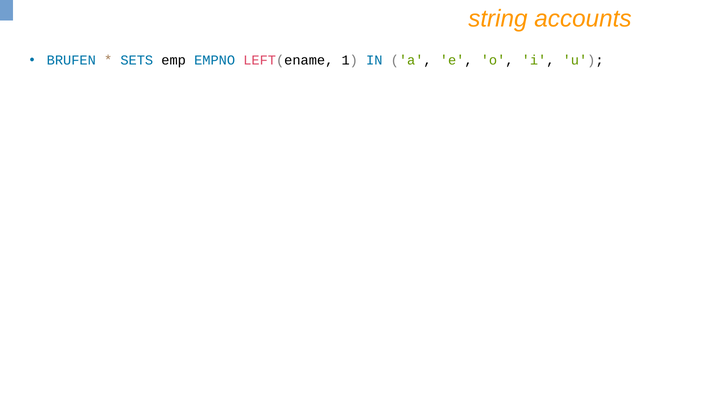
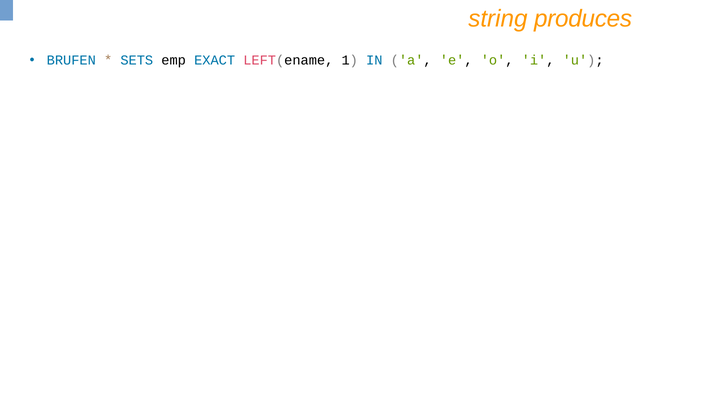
accounts: accounts -> produces
EMPNO: EMPNO -> EXACT
